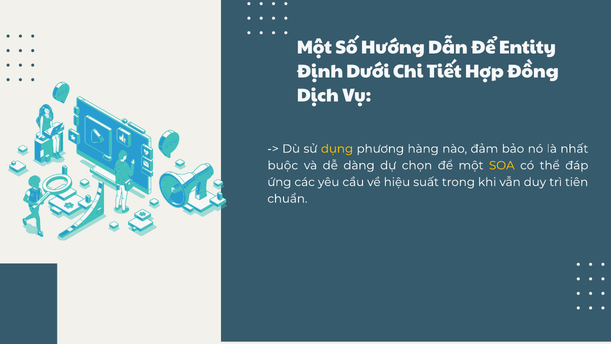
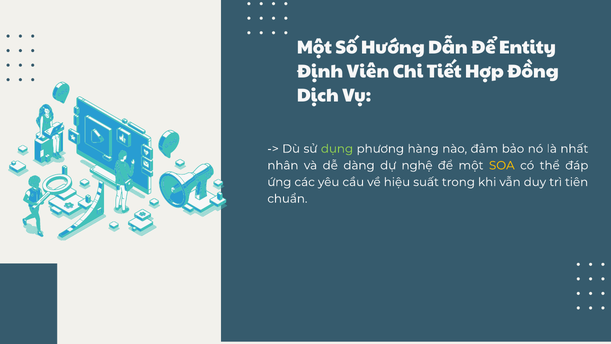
Dưới: Dưới -> Viên
dụng colour: yellow -> light green
buộc: buộc -> nhân
chọn: chọn -> nghệ
